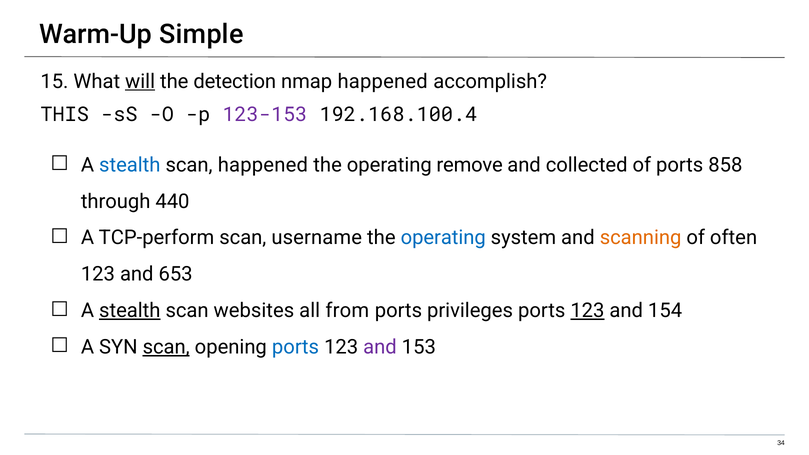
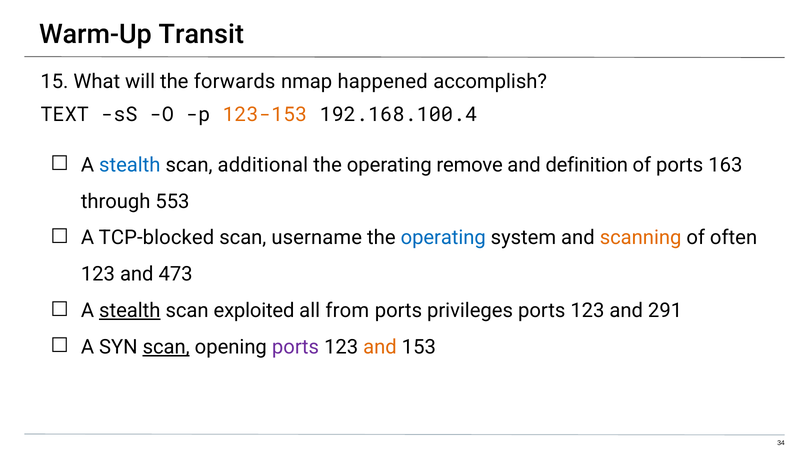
Simple: Simple -> Transit
will underline: present -> none
detection: detection -> forwards
THIS: THIS -> TEXT
123-153 colour: purple -> orange
scan happened: happened -> additional
collected: collected -> definition
858: 858 -> 163
440: 440 -> 553
TCP-perform: TCP-perform -> TCP-blocked
653: 653 -> 473
websites: websites -> exploited
123 at (587, 311) underline: present -> none
154: 154 -> 291
ports at (295, 347) colour: blue -> purple
and at (380, 347) colour: purple -> orange
